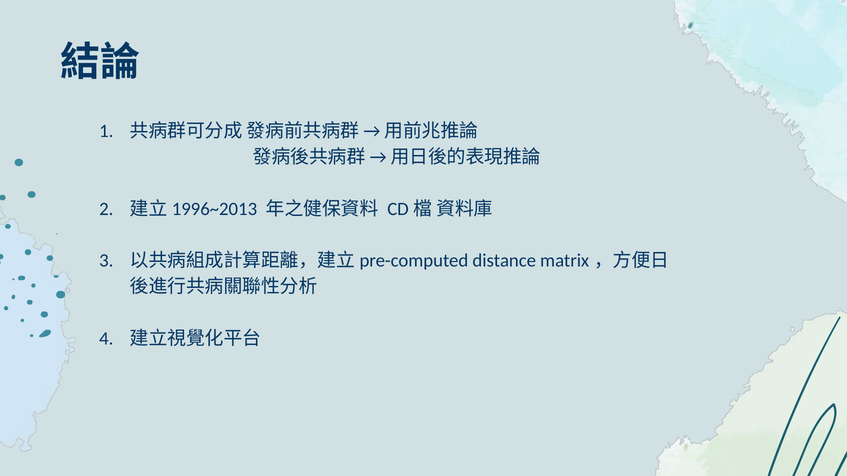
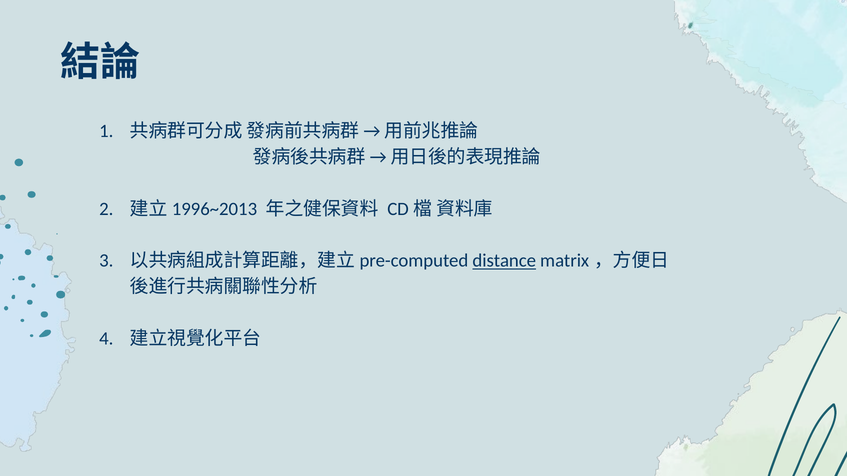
distance underline: none -> present
